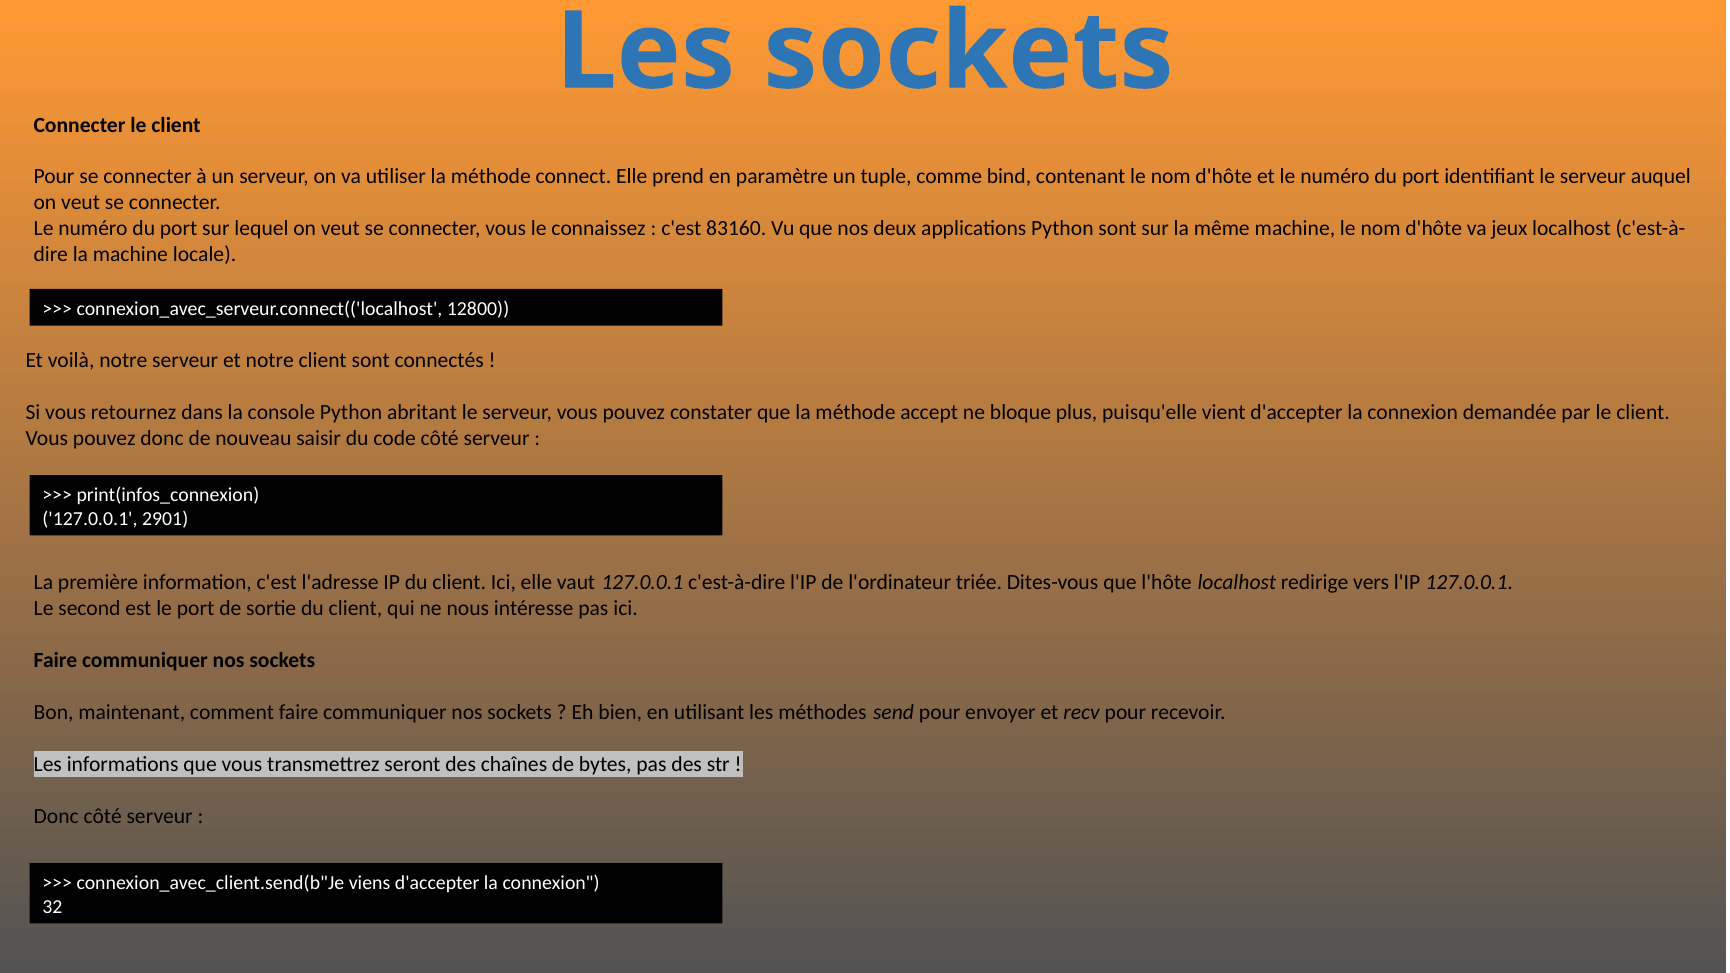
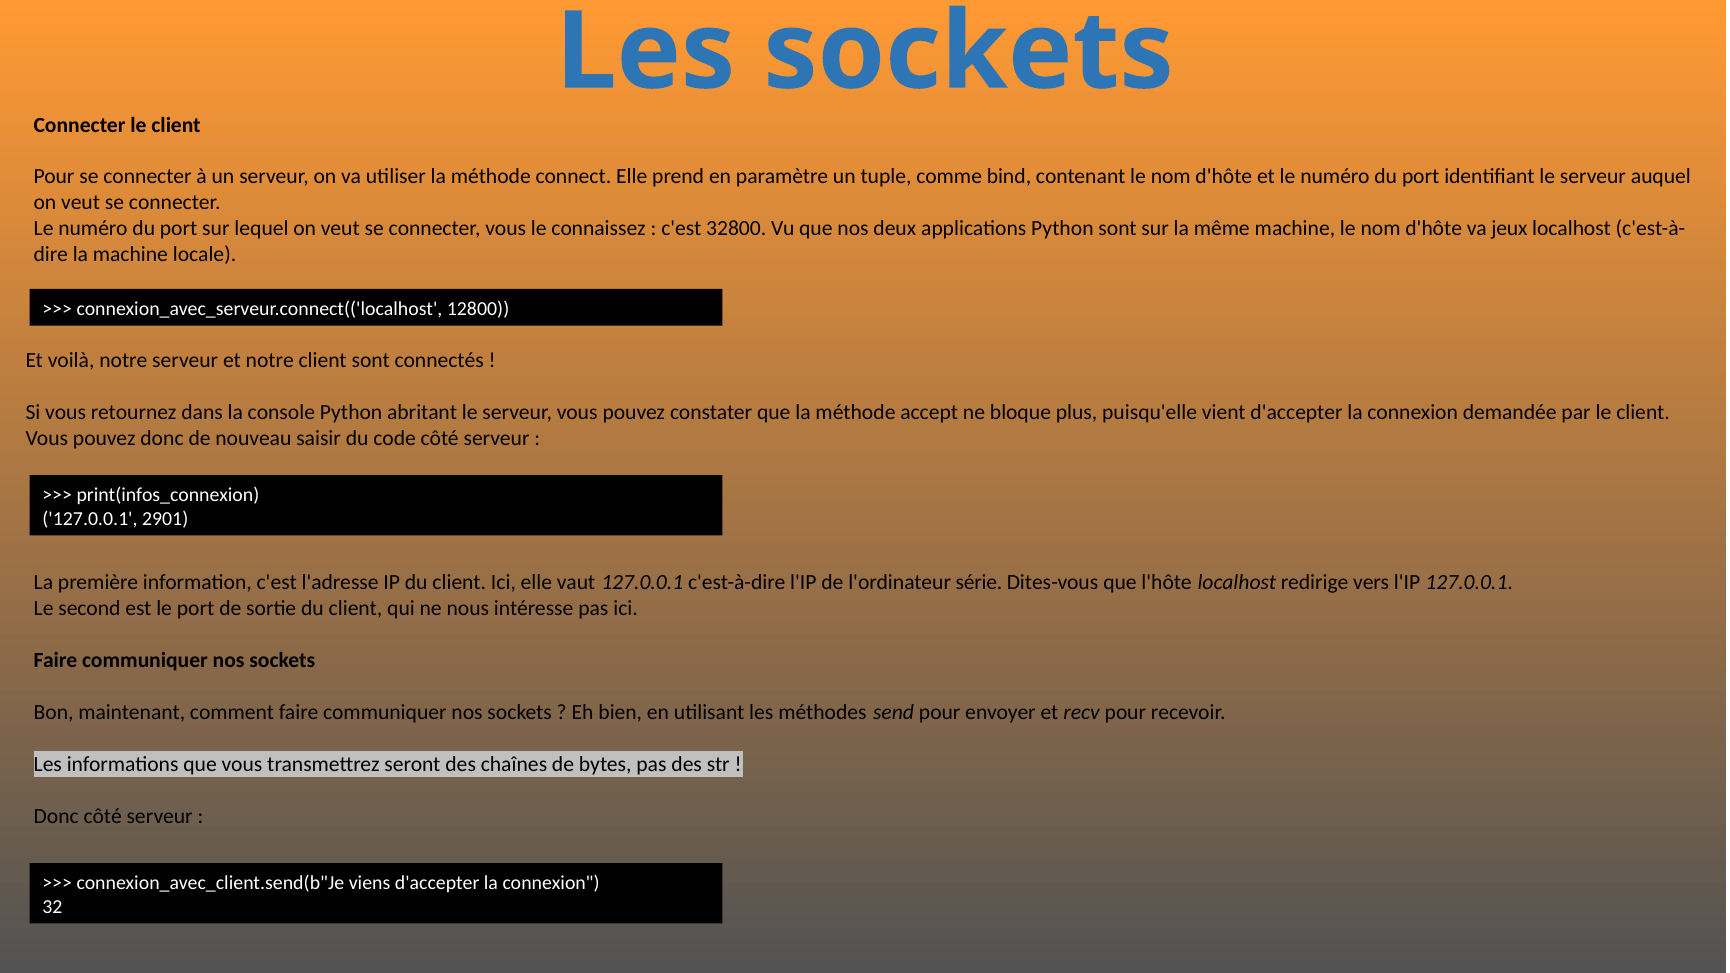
83160: 83160 -> 32800
triée: triée -> série
